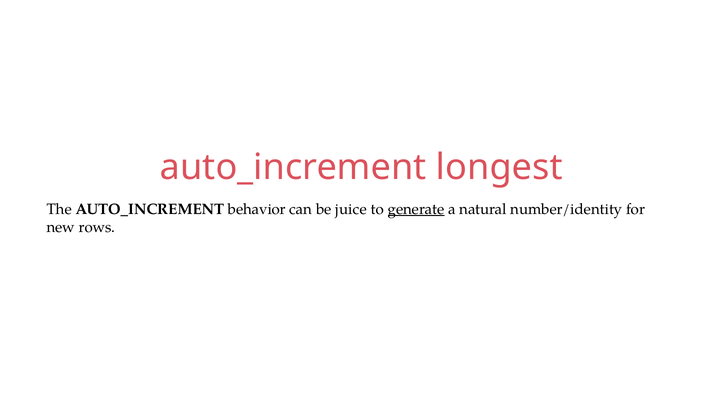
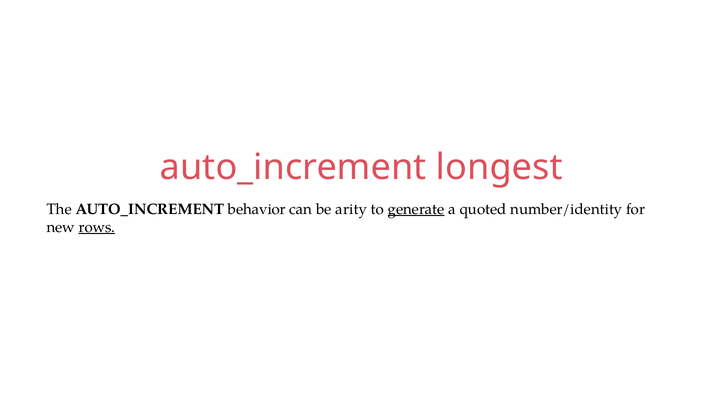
juice: juice -> arity
natural: natural -> quoted
rows underline: none -> present
